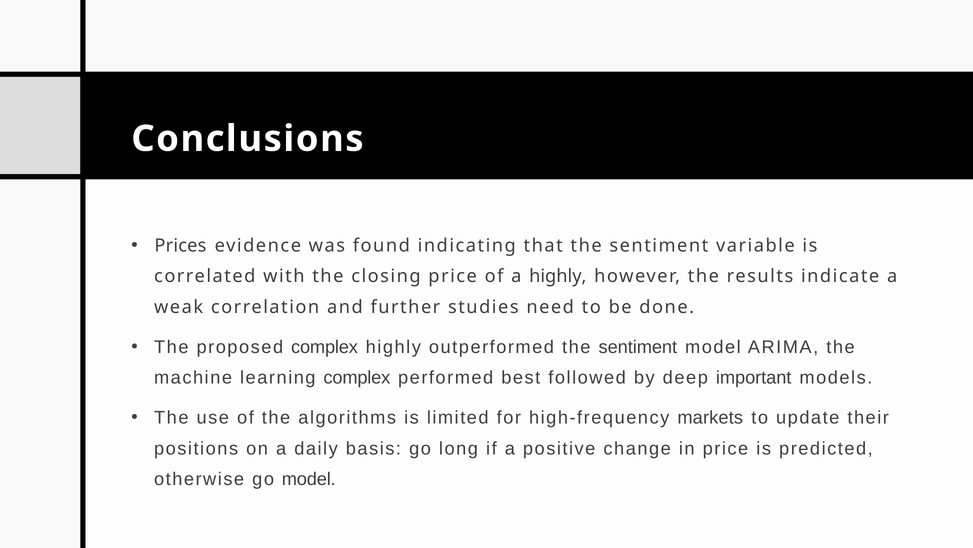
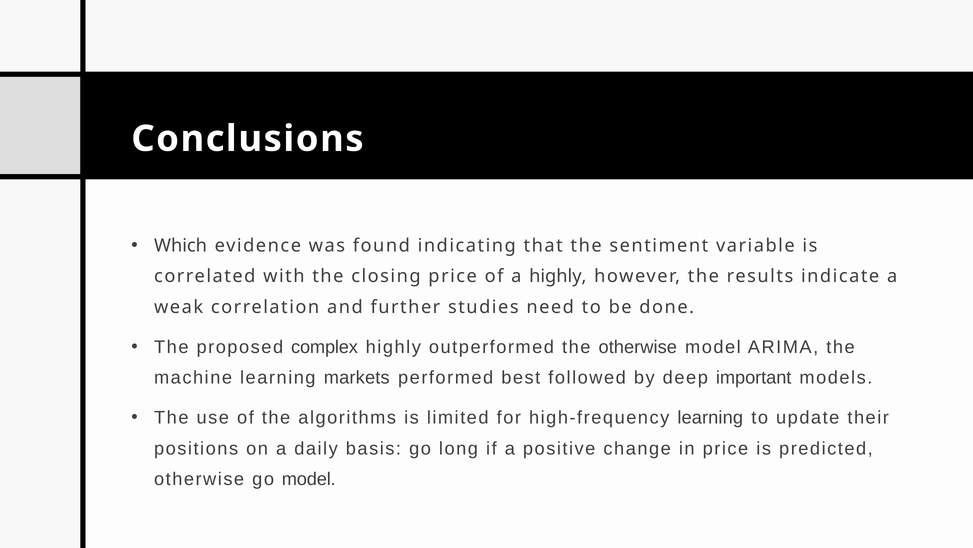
Prices: Prices -> Which
outperformed the sentiment: sentiment -> otherwise
learning complex: complex -> markets
high-frequency markets: markets -> learning
